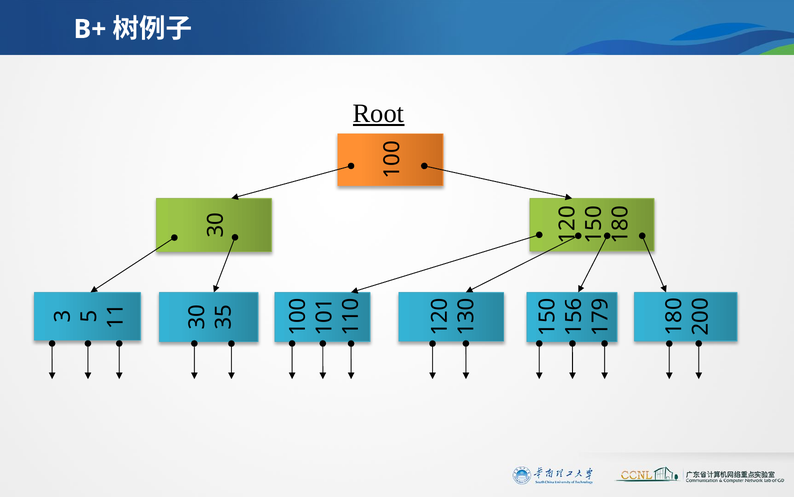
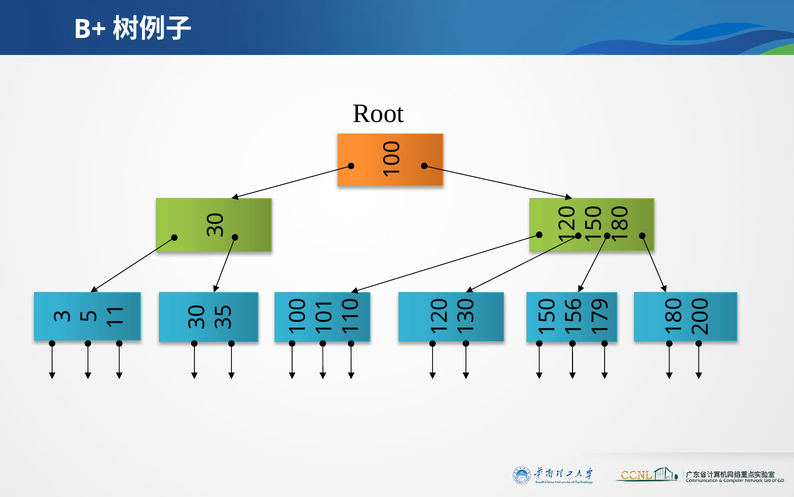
Root underline: present -> none
